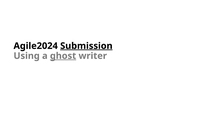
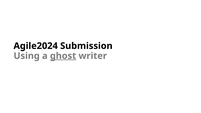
Submission underline: present -> none
